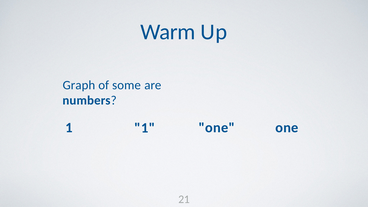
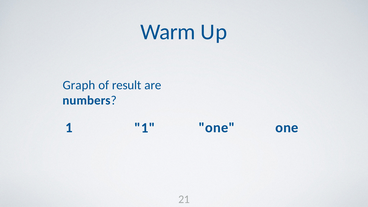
some: some -> result
